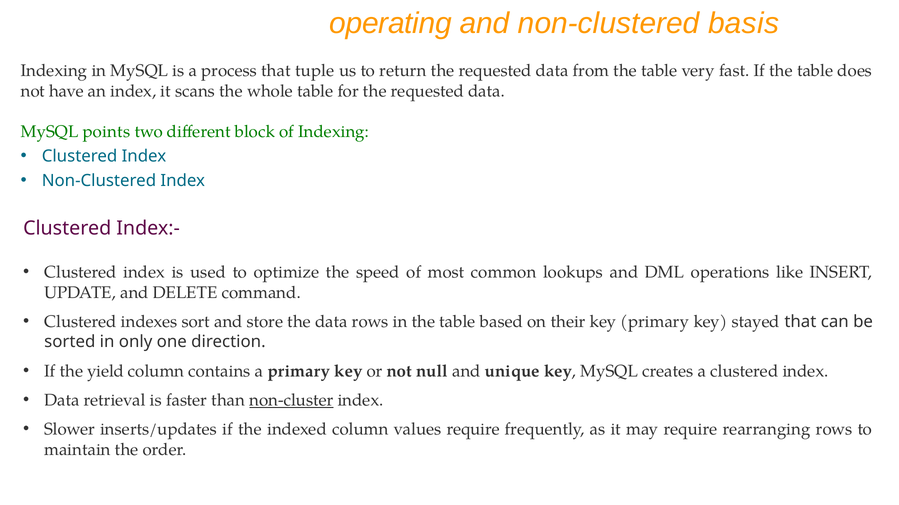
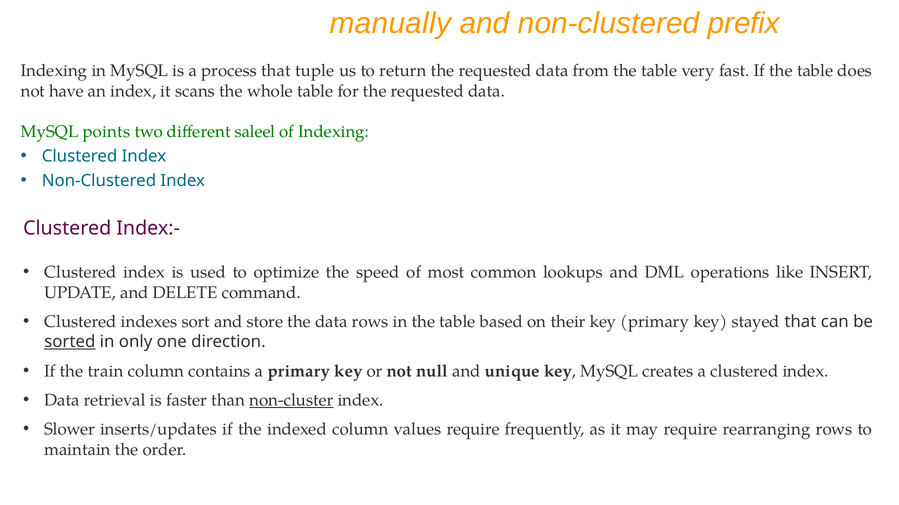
operating: operating -> manually
basis: basis -> prefix
block: block -> saleel
sorted underline: none -> present
yield: yield -> train
